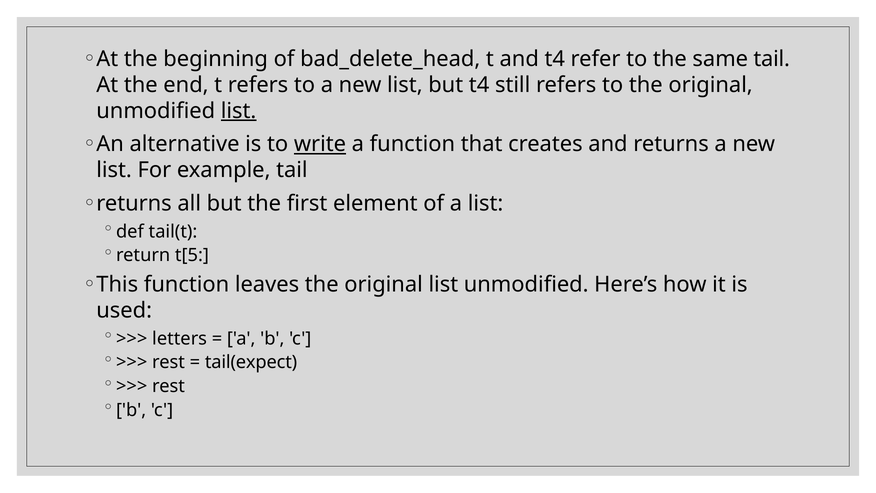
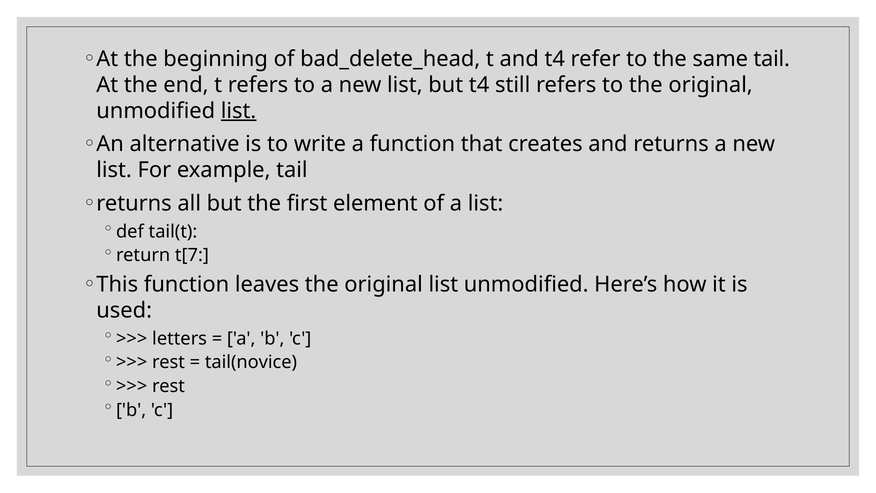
write underline: present -> none
t[5: t[5 -> t[7
tail(expect: tail(expect -> tail(novice
